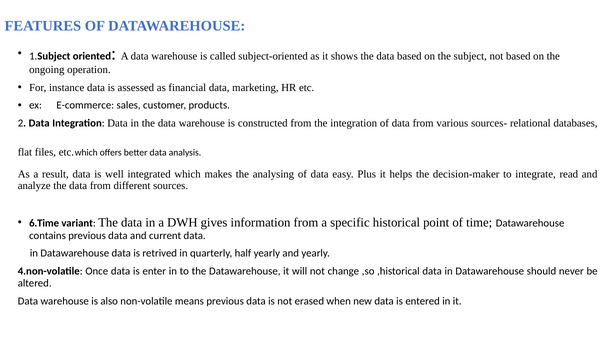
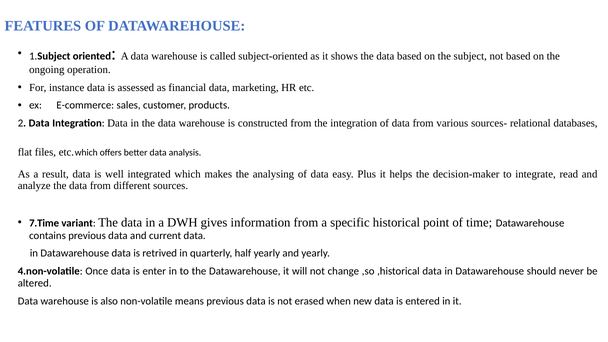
6.Time: 6.Time -> 7.Time
